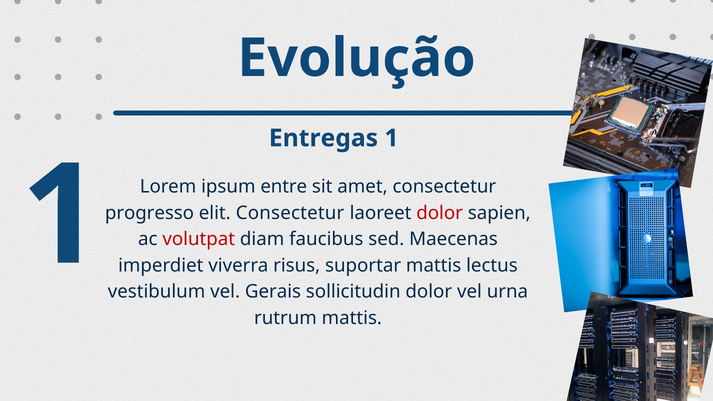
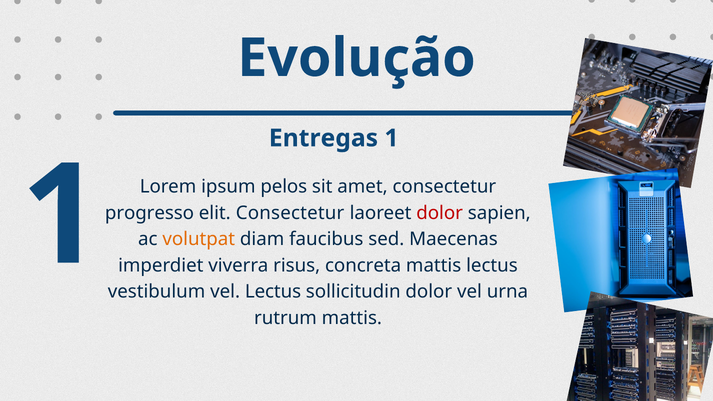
entre: entre -> pelos
volutpat colour: red -> orange
suportar: suportar -> concreta
vel Gerais: Gerais -> Lectus
